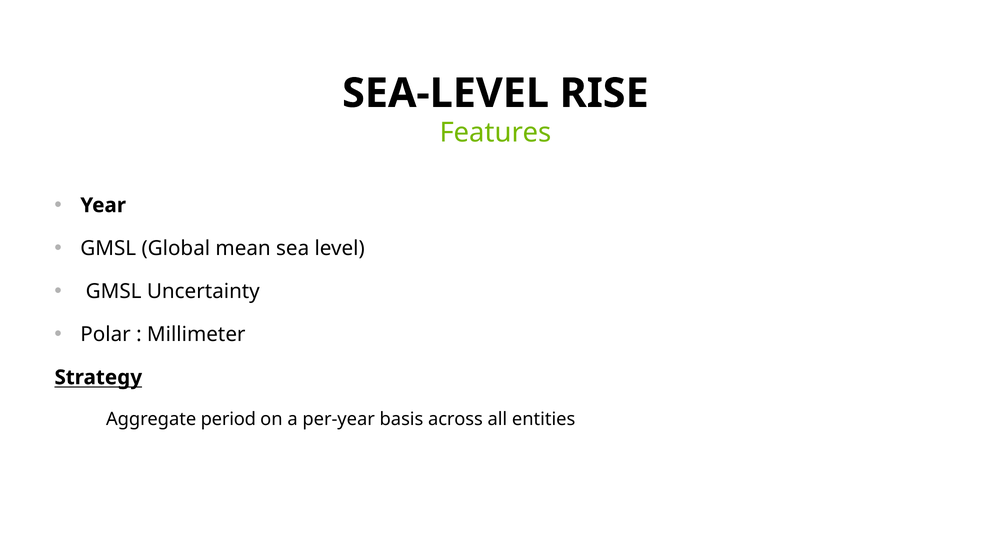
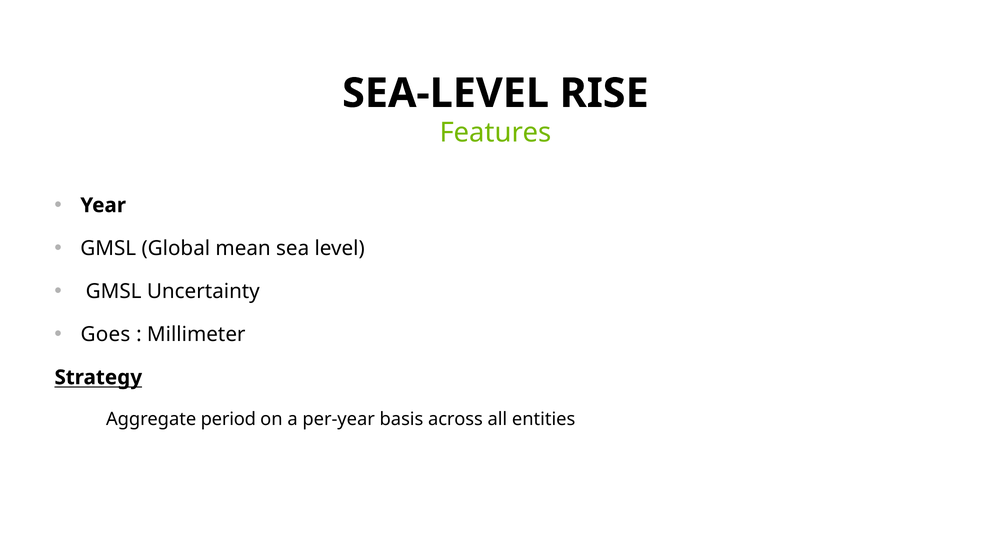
Polar: Polar -> Goes
